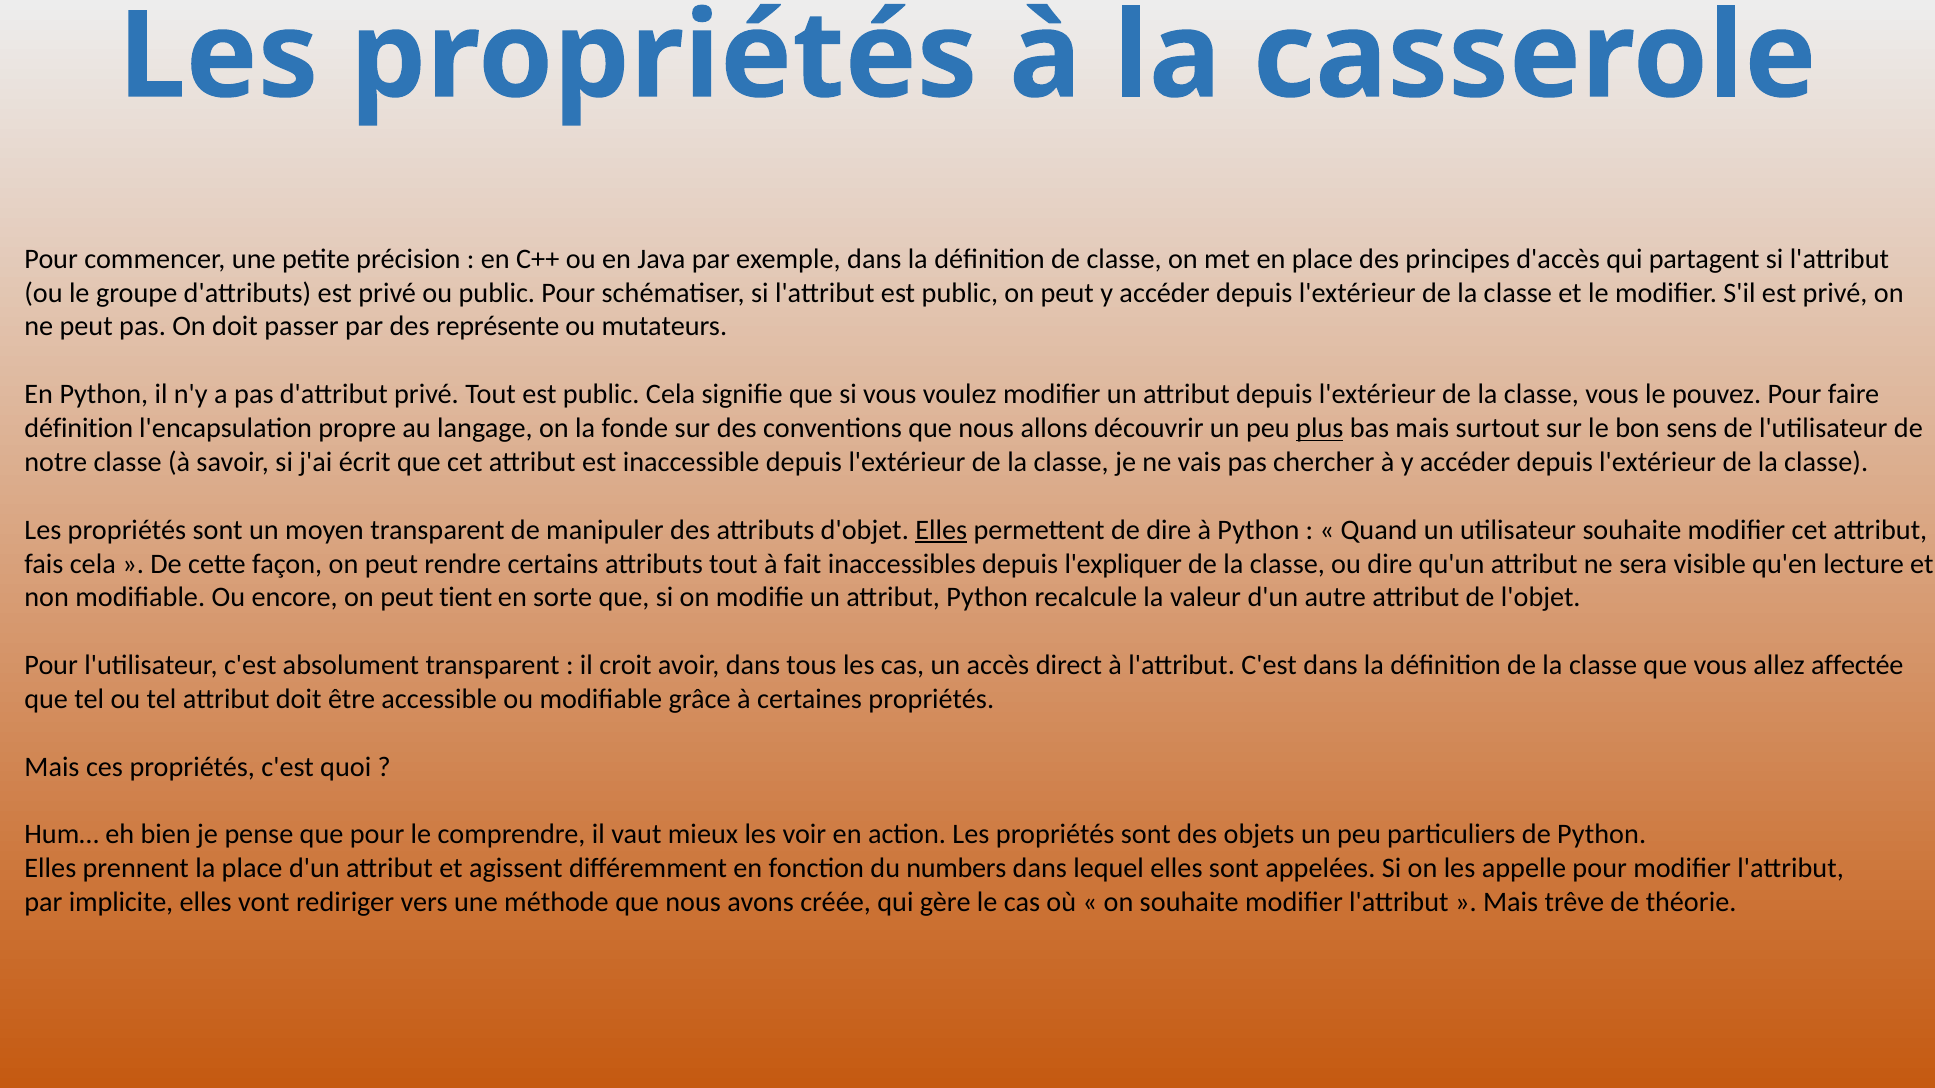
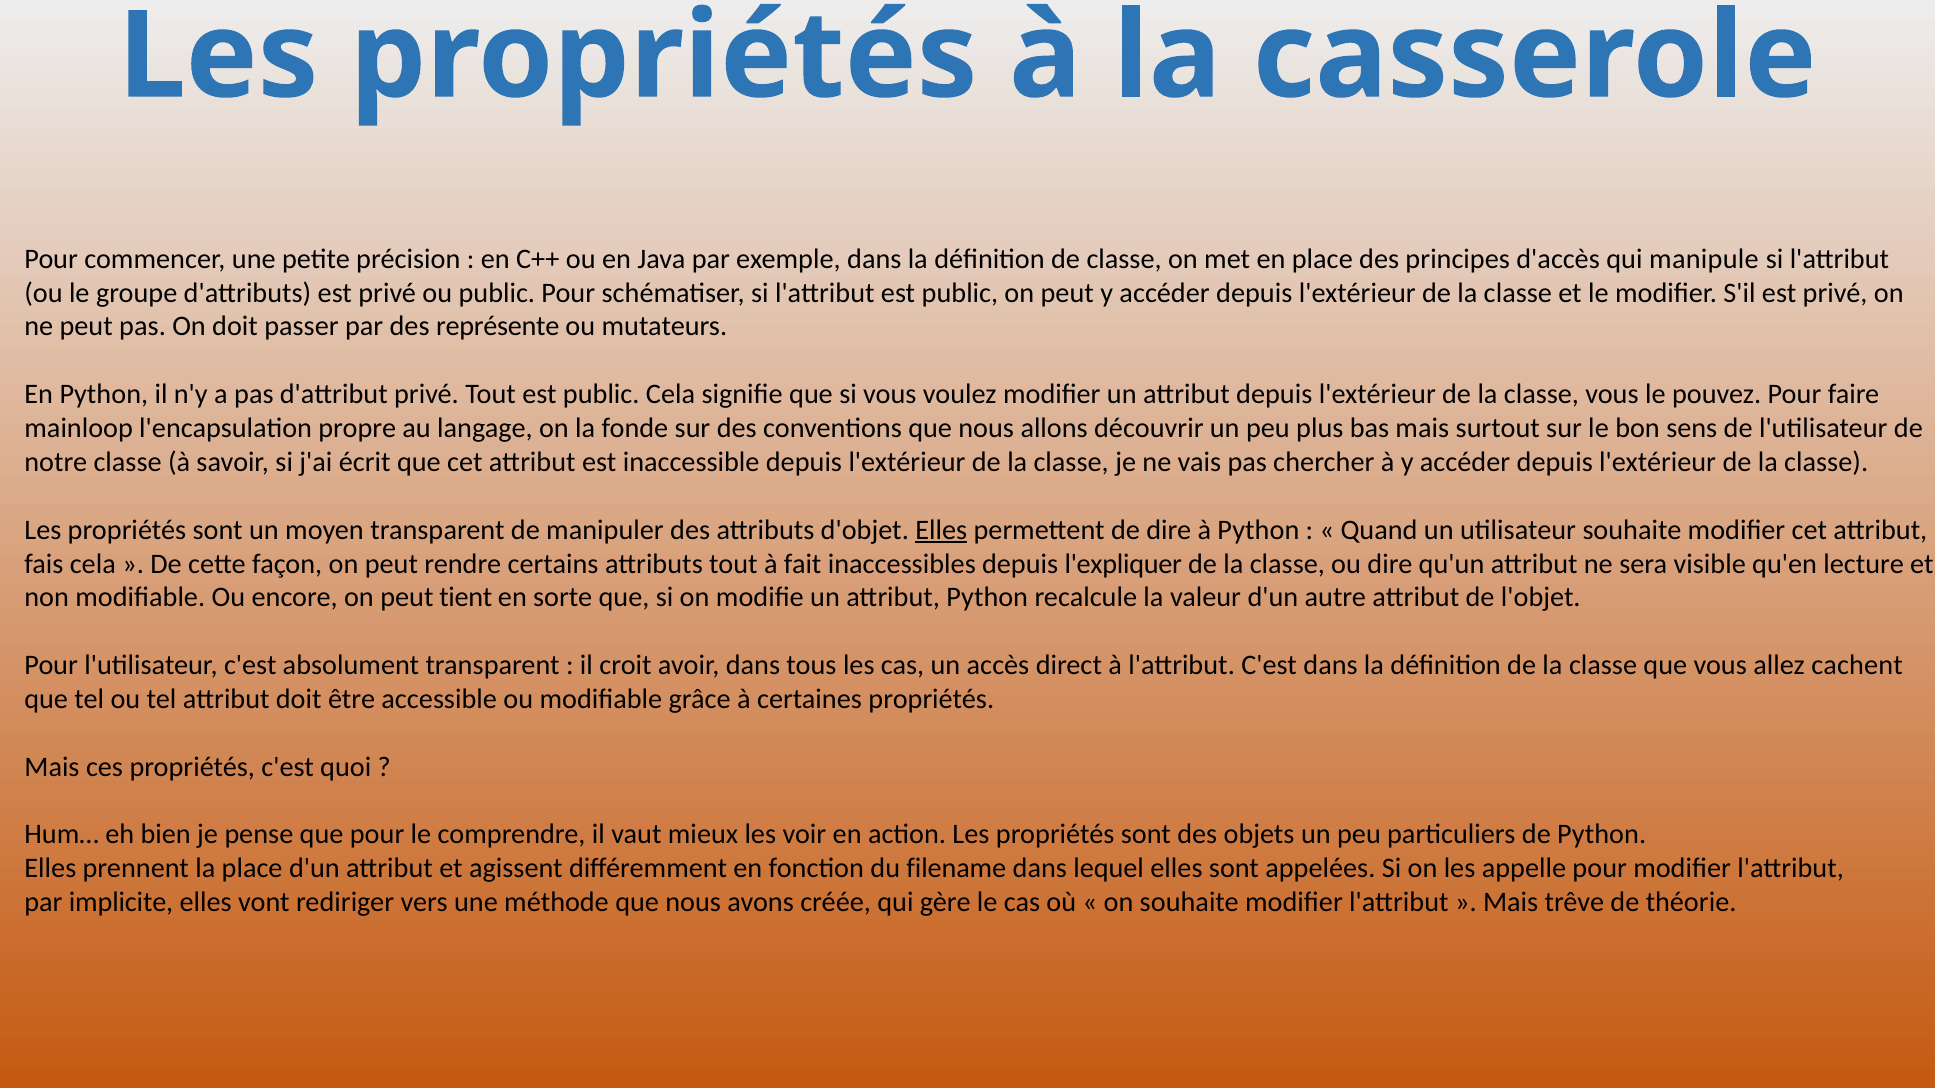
partagent: partagent -> manipule
définition at (79, 428): définition -> mainloop
plus underline: present -> none
affectée: affectée -> cachent
numbers: numbers -> filename
